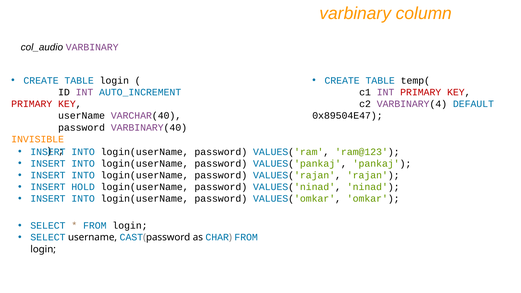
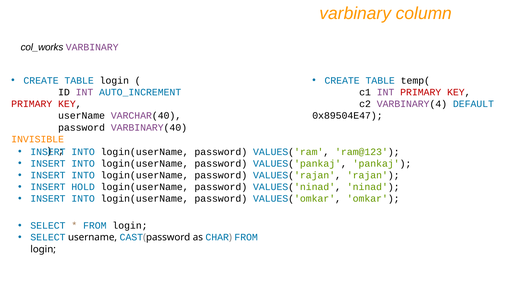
col_audio: col_audio -> col_works
